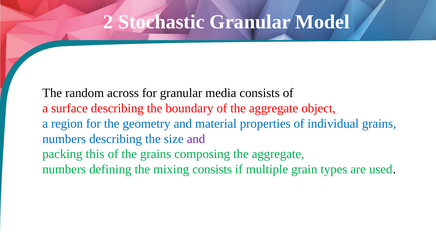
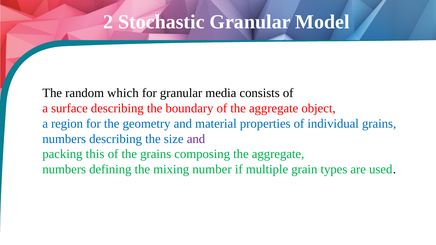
across: across -> which
mixing consists: consists -> number
